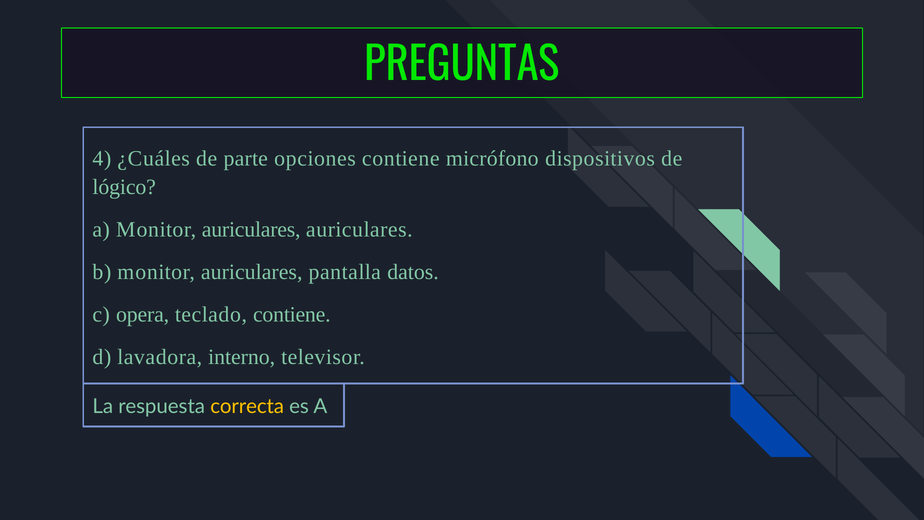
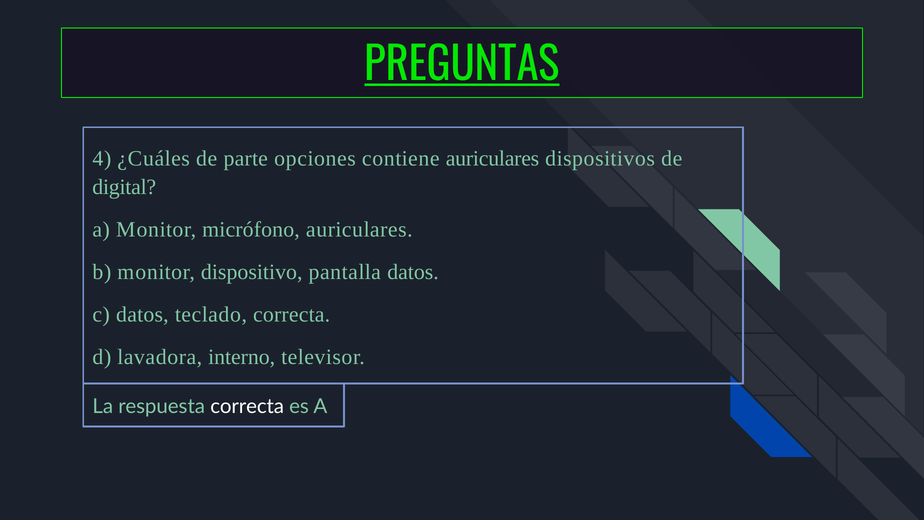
PREGUNTAS underline: none -> present
contiene micrófono: micrófono -> auriculares
lógico: lógico -> digital
a Monitor auriculares: auriculares -> micrófono
b monitor auriculares: auriculares -> dispositivo
c opera: opera -> datos
teclado contiene: contiene -> correcta
correcta at (247, 406) colour: yellow -> white
